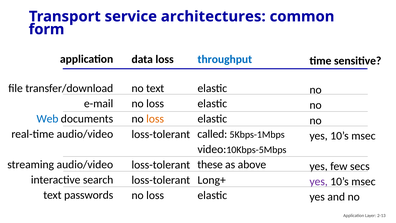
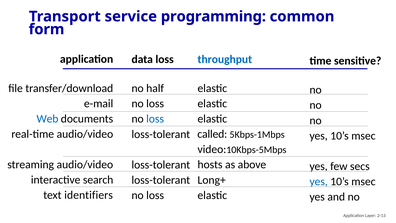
architectures: architectures -> programming
no text: text -> half
loss at (155, 119) colour: orange -> blue
these: these -> hosts
yes at (319, 181) colour: purple -> blue
passwords: passwords -> identifiers
